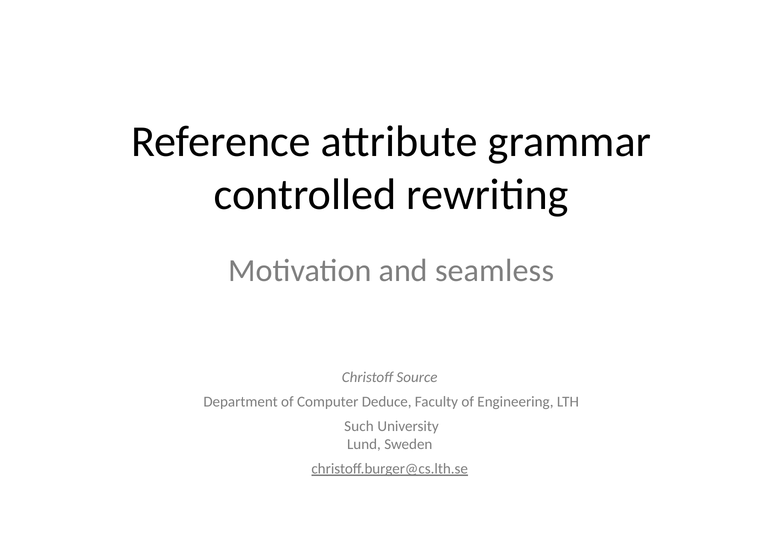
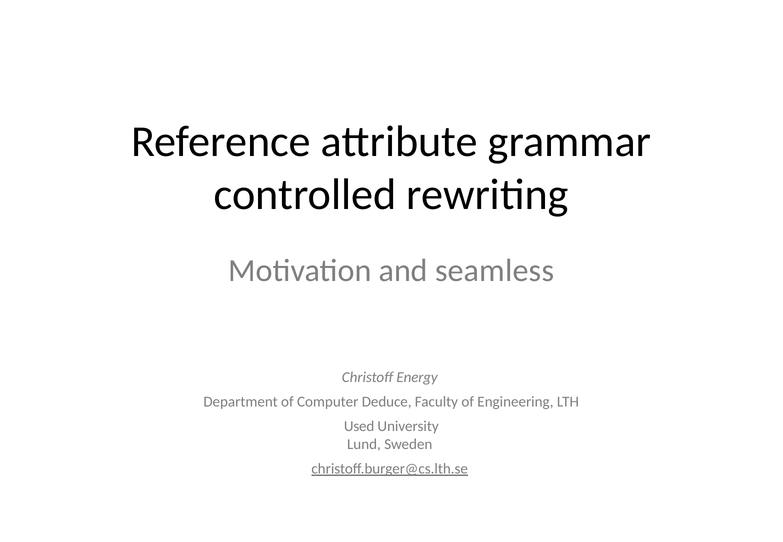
Source: Source -> Energy
Such: Such -> Used
